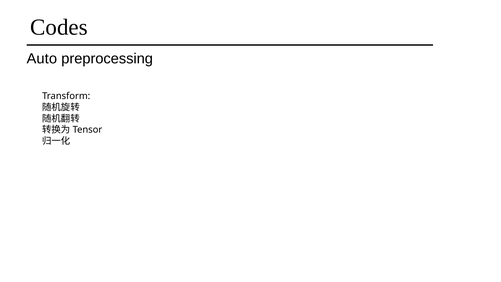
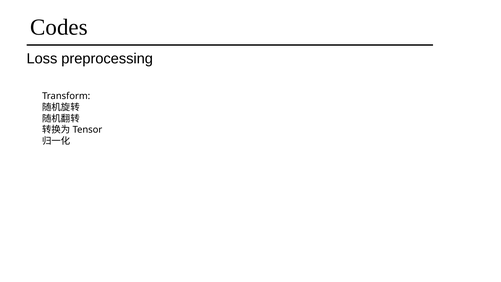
Auto: Auto -> Loss
